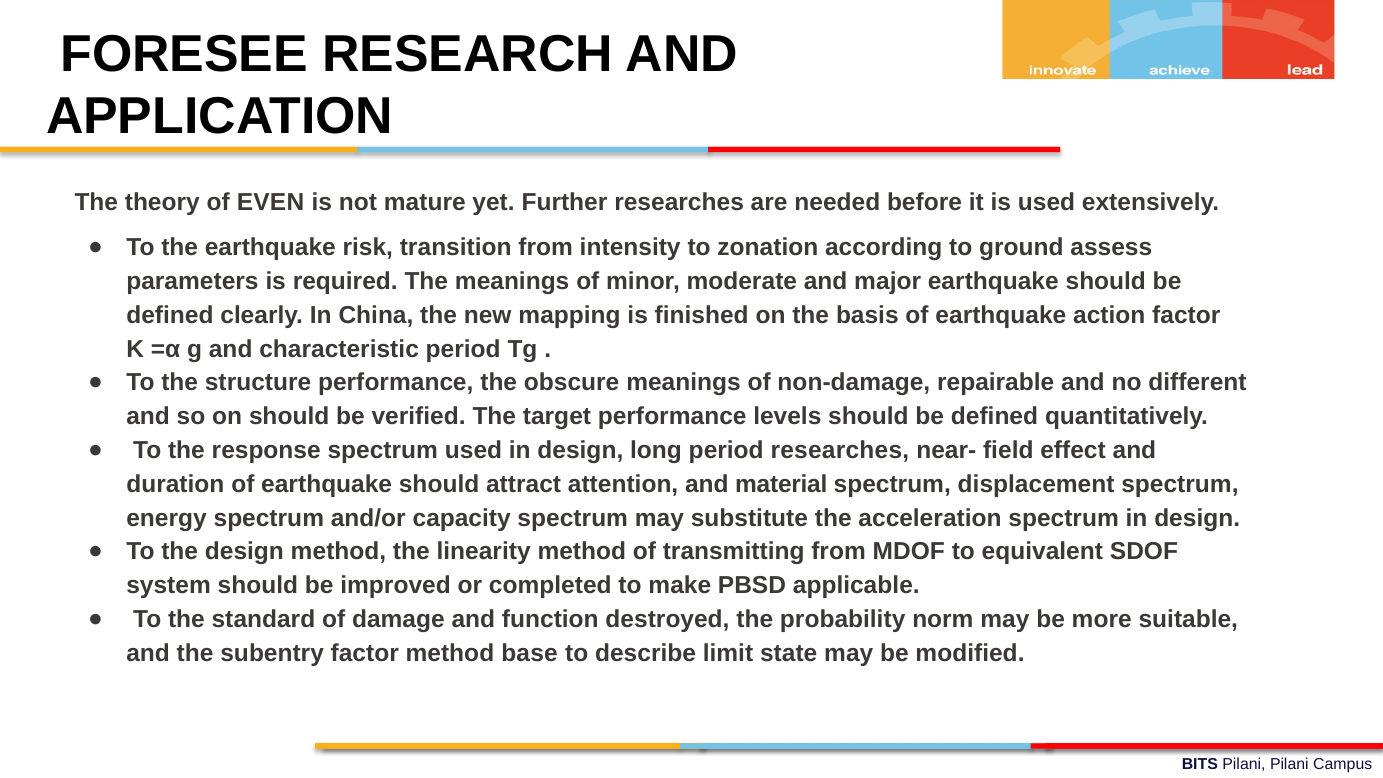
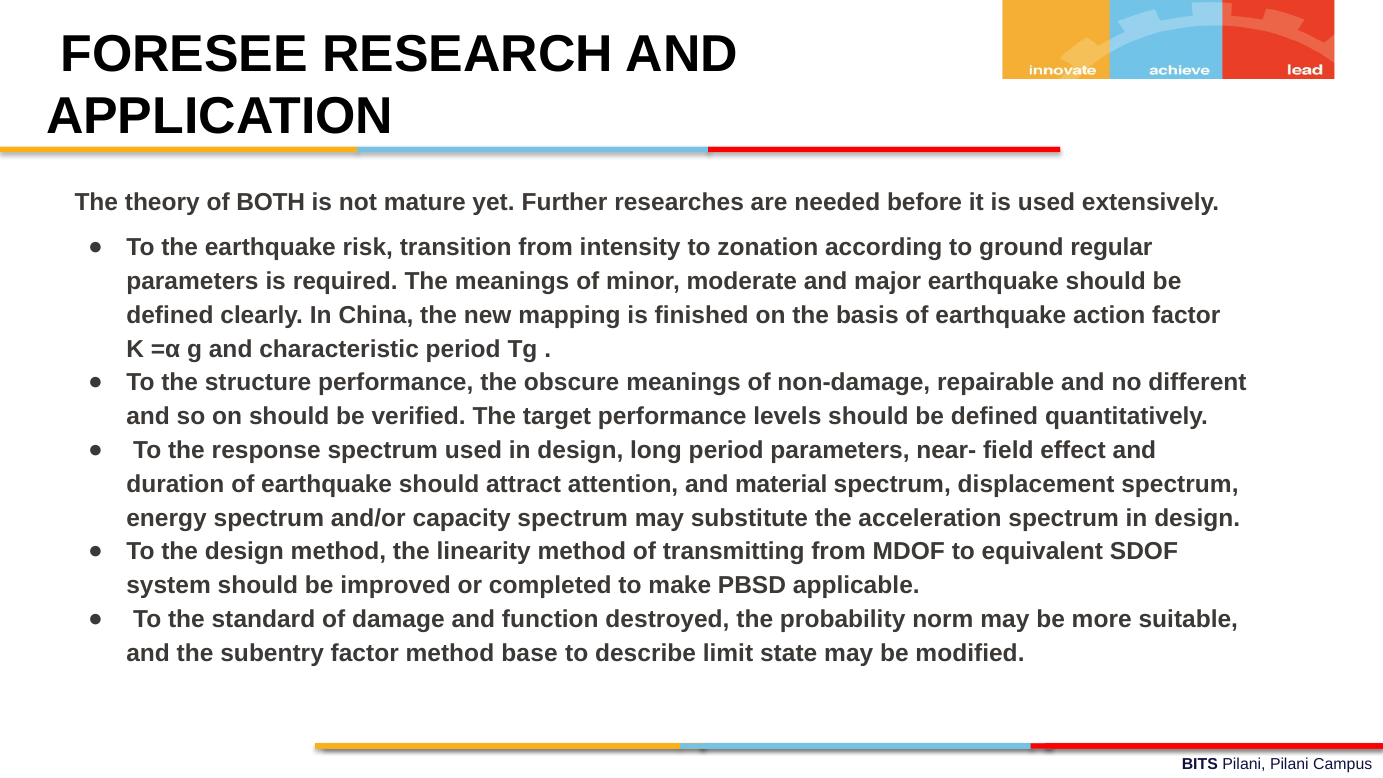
EVEN: EVEN -> BOTH
assess: assess -> regular
period researches: researches -> parameters
